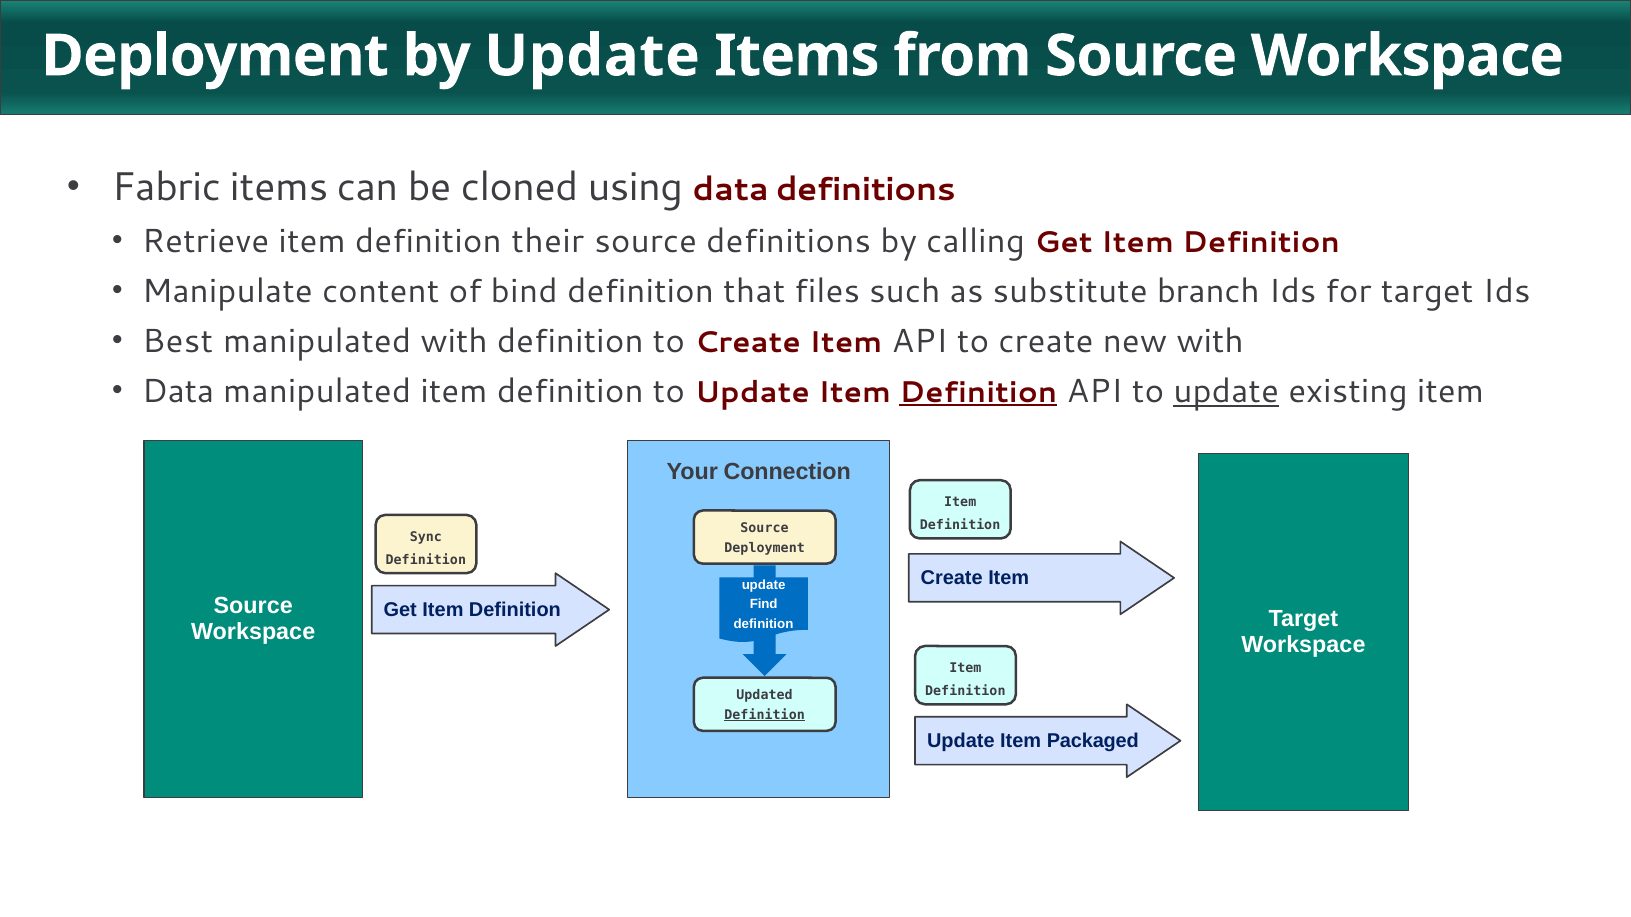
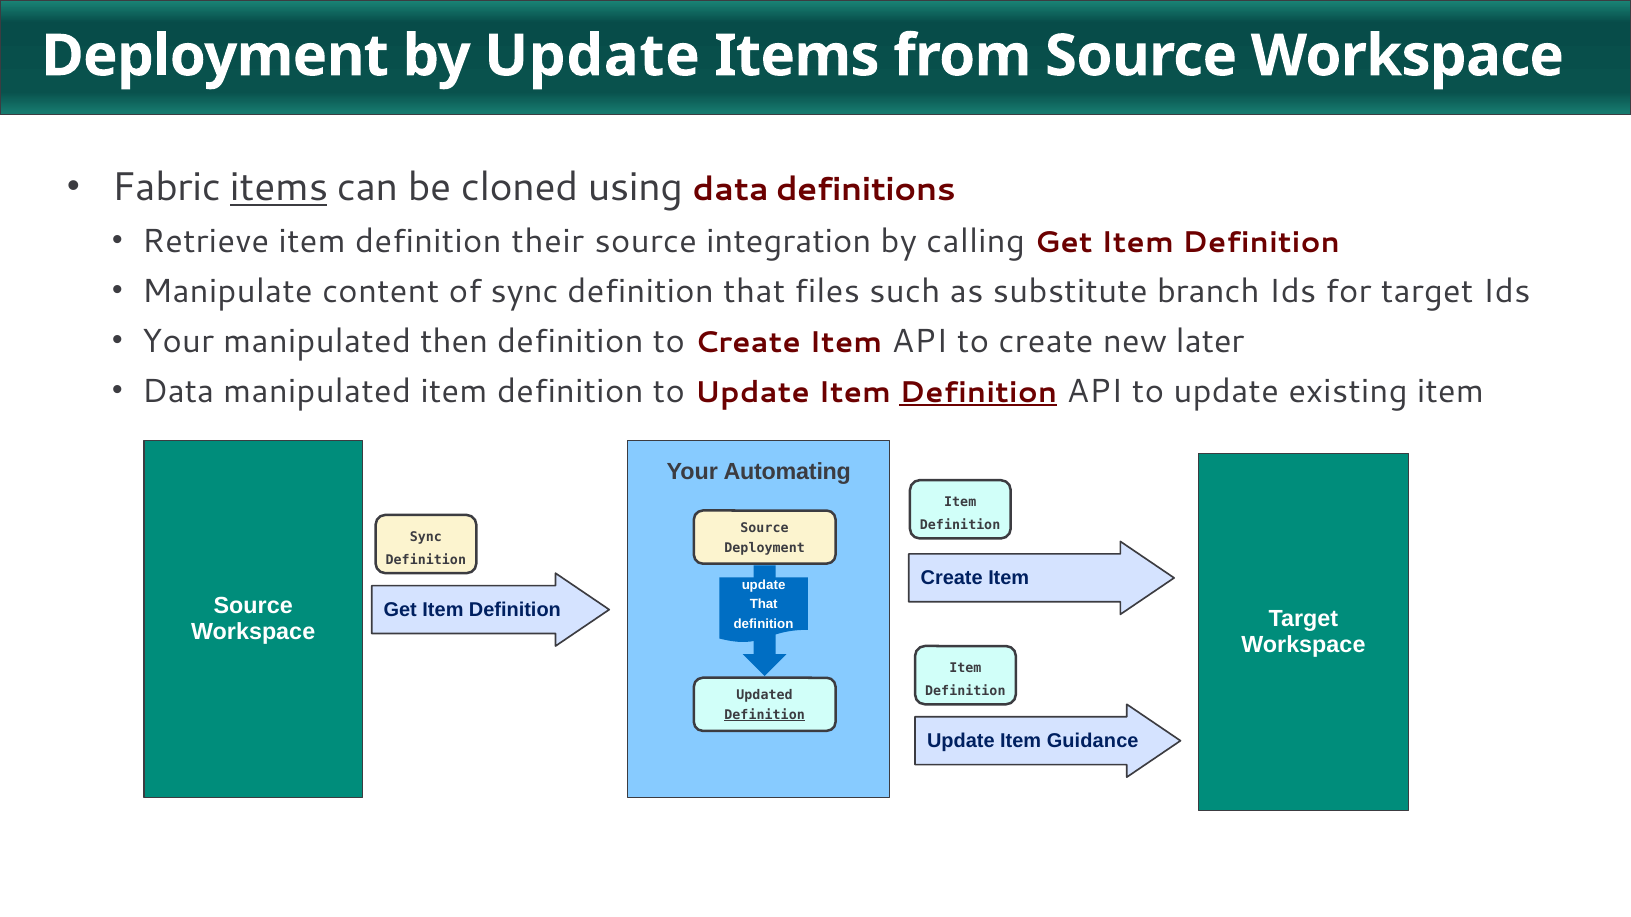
items at (279, 188) underline: none -> present
source definitions: definitions -> integration
of bind: bind -> sync
Best at (178, 341): Best -> Your
manipulated with: with -> then
new with: with -> later
update at (1226, 391) underline: present -> none
Connection: Connection -> Automating
Find at (764, 605): Find -> That
Packaged: Packaged -> Guidance
